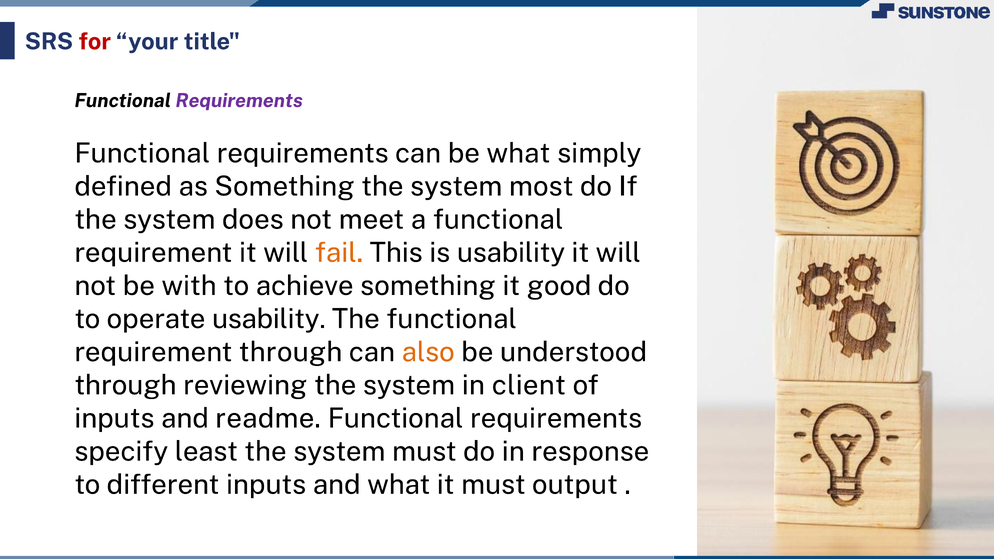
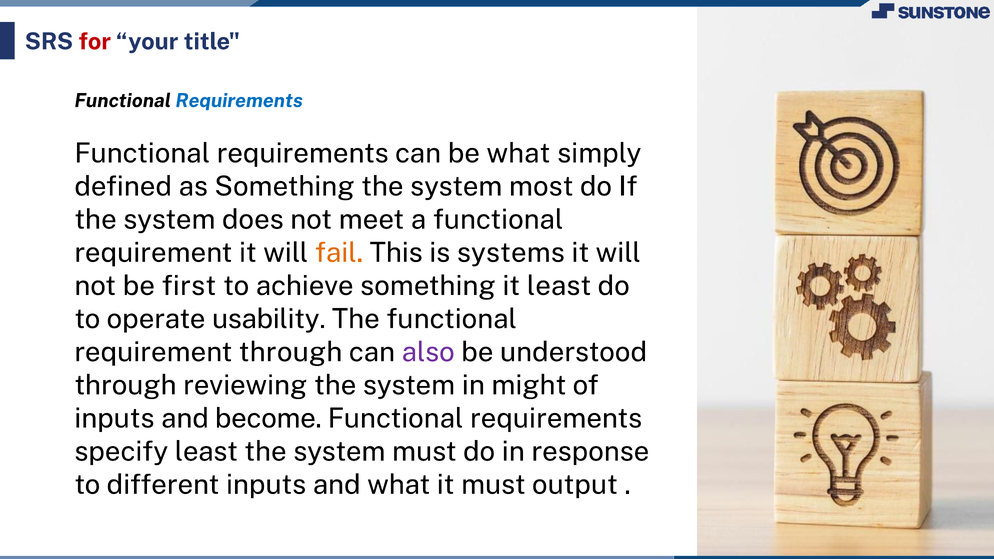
Requirements at (239, 101) colour: purple -> blue
is usability: usability -> systems
with: with -> first
it good: good -> least
also colour: orange -> purple
client: client -> might
readme: readme -> become
